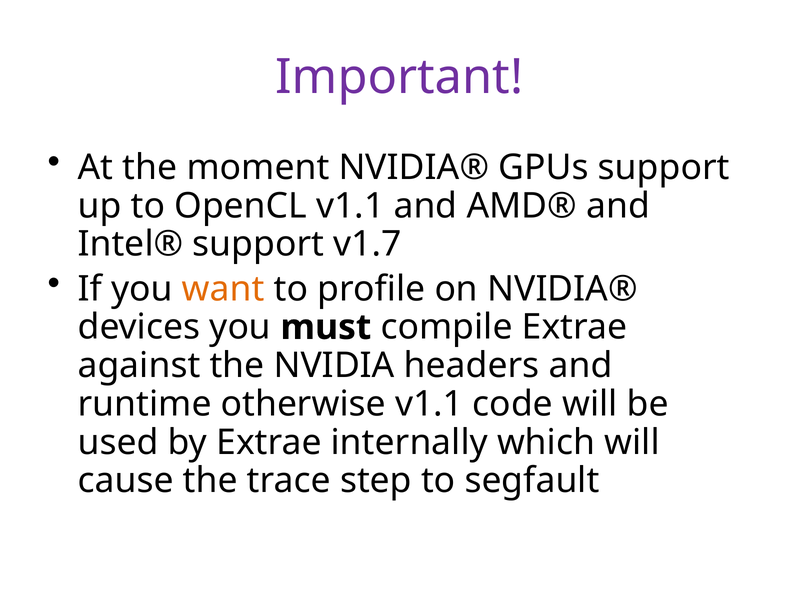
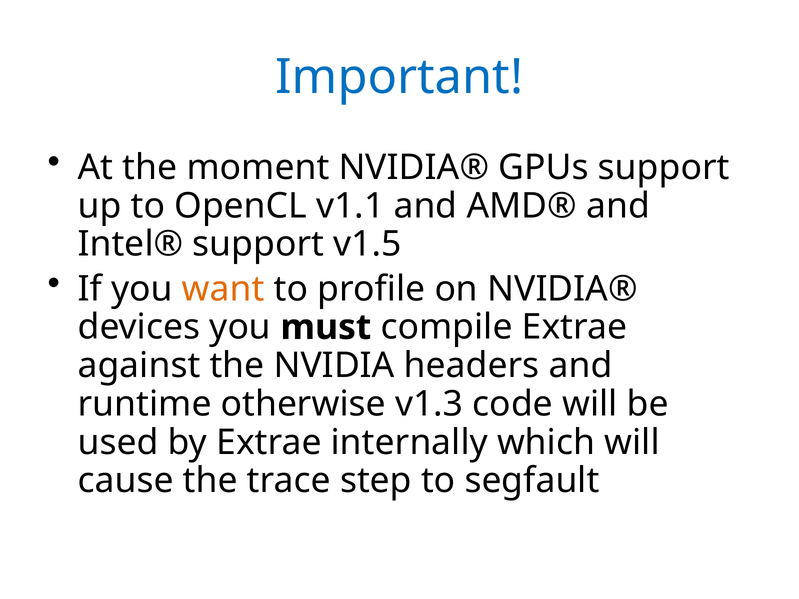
Important colour: purple -> blue
v1.7: v1.7 -> v1.5
otherwise v1.1: v1.1 -> v1.3
